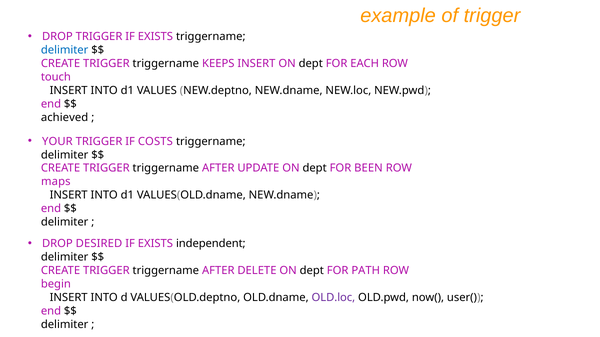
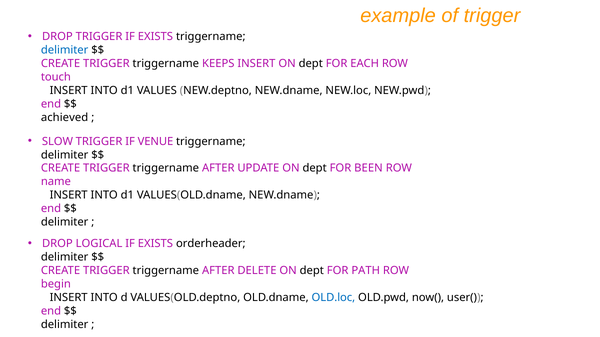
YOUR: YOUR -> SLOW
COSTS: COSTS -> VENUE
maps: maps -> name
DESIRED: DESIRED -> LOGICAL
independent: independent -> orderheader
OLD.loc colour: purple -> blue
